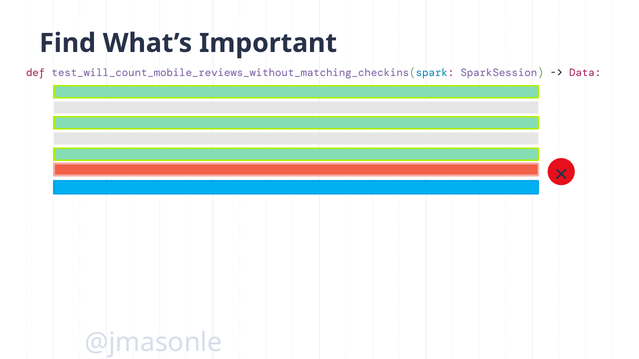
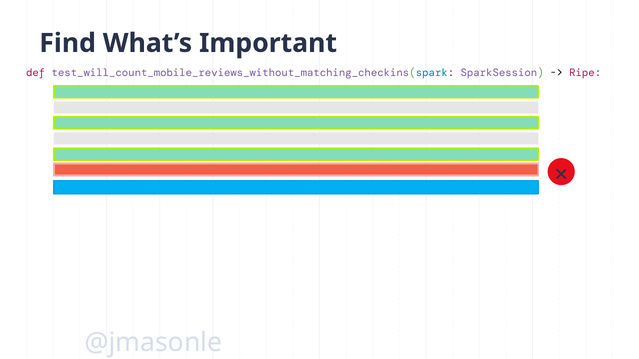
Data: Data -> Ripe
